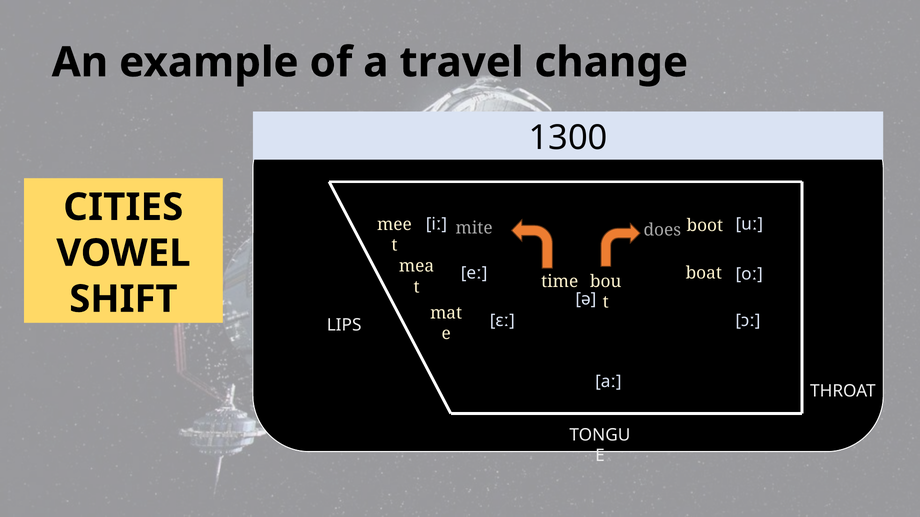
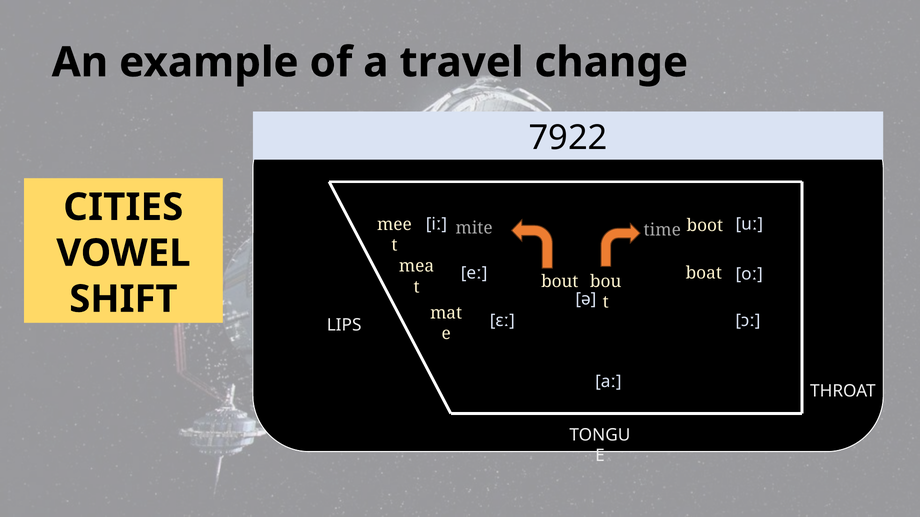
1300: 1300 -> 7922
does: does -> time
time: time -> bout
